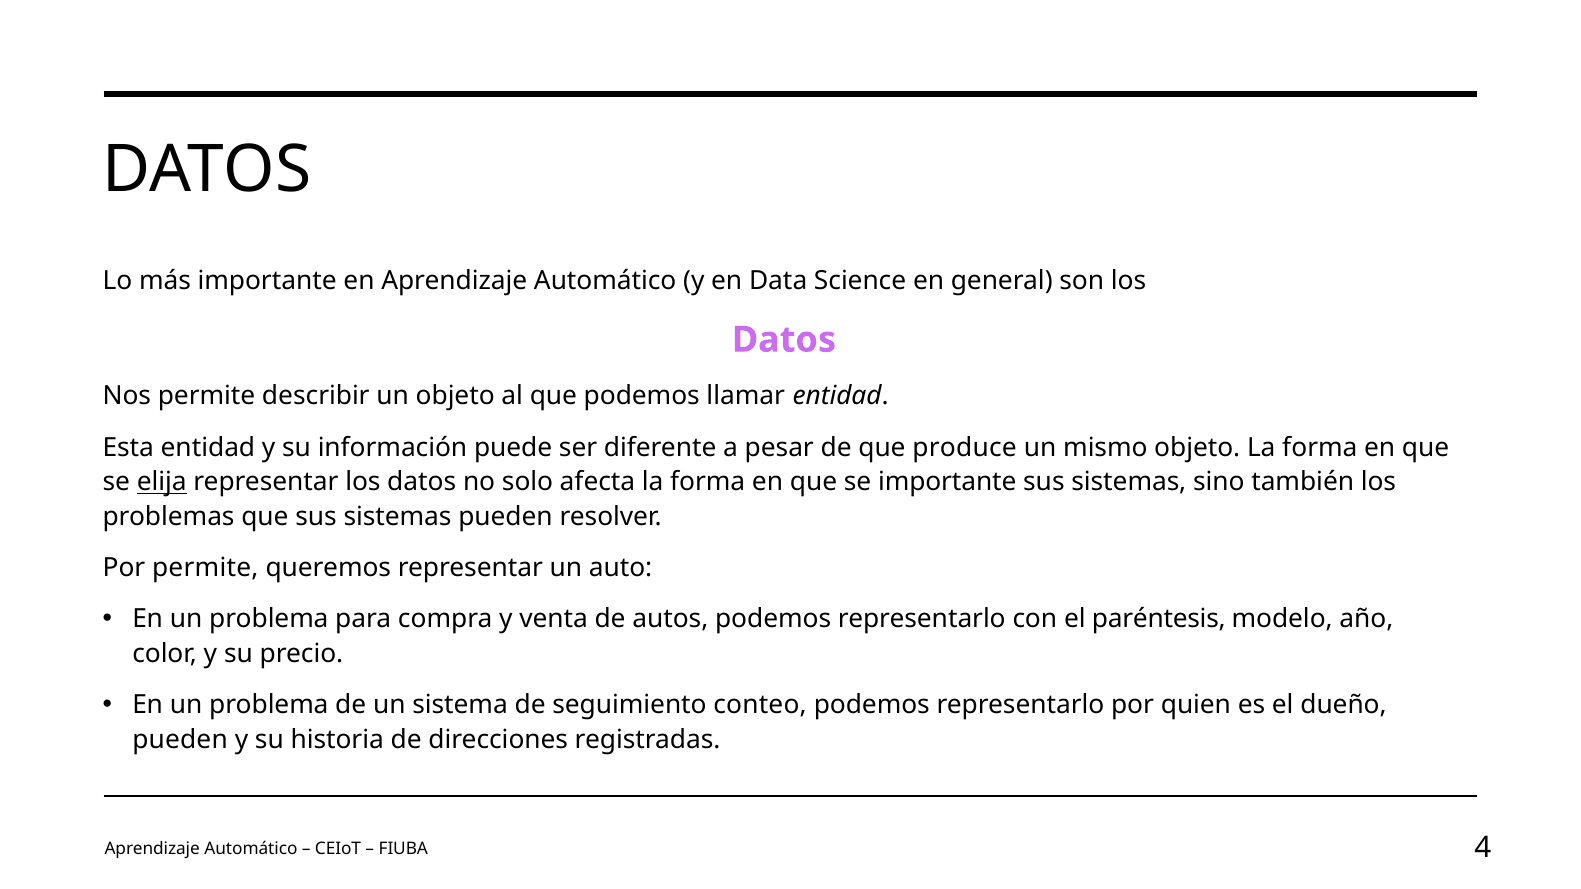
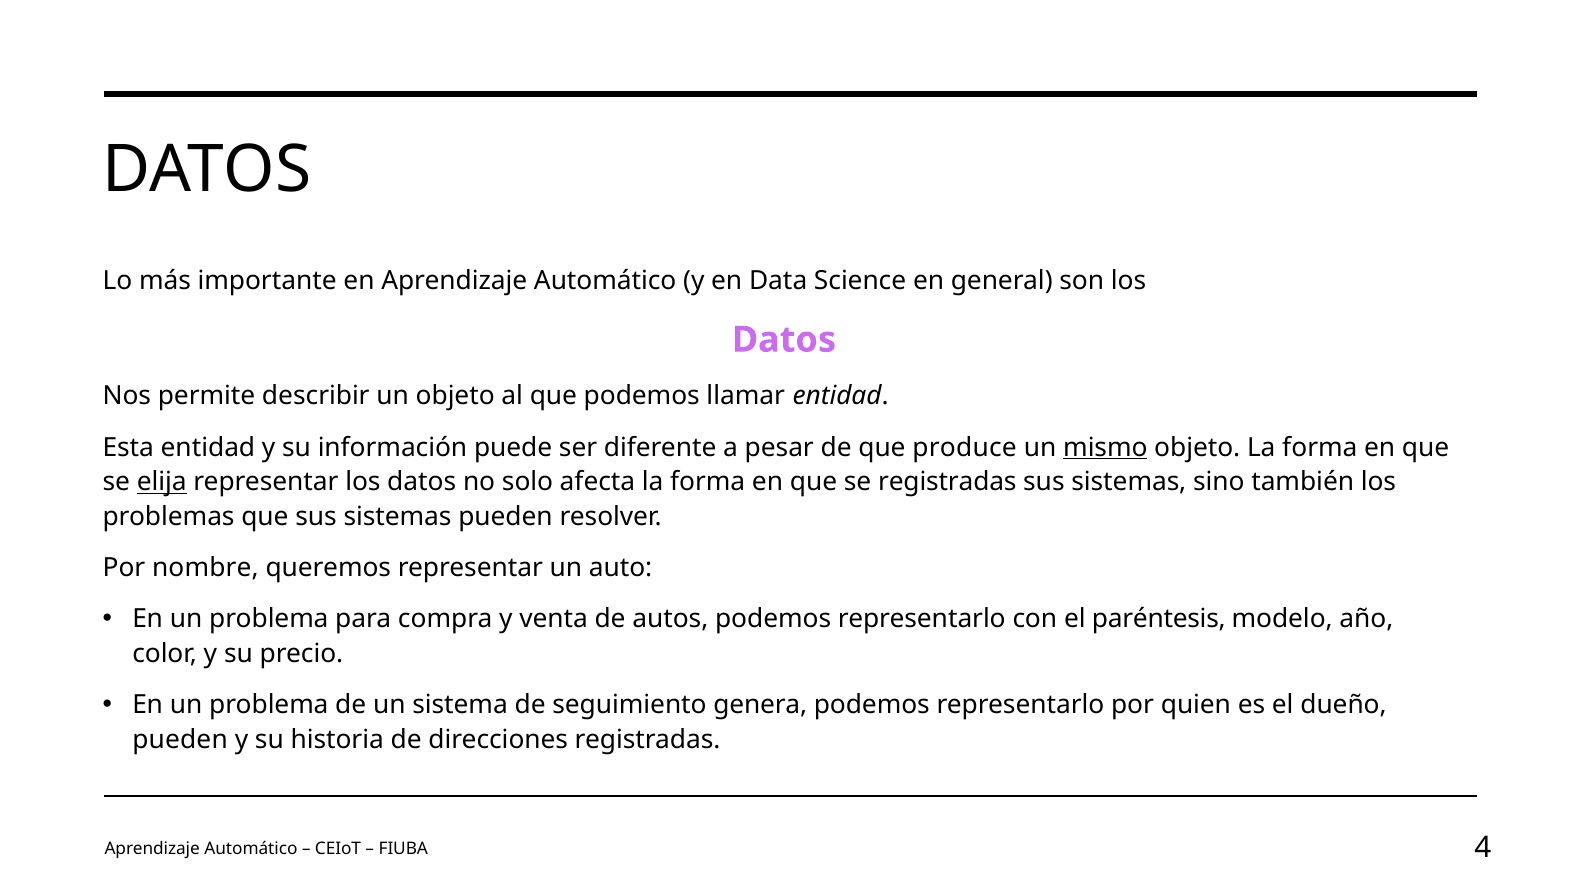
mismo underline: none -> present
se importante: importante -> registradas
Por permite: permite -> nombre
conteo: conteo -> genera
